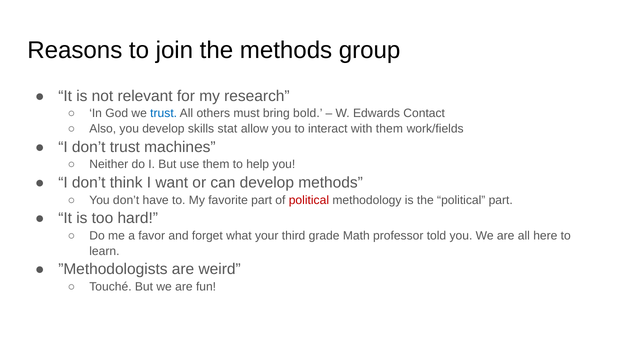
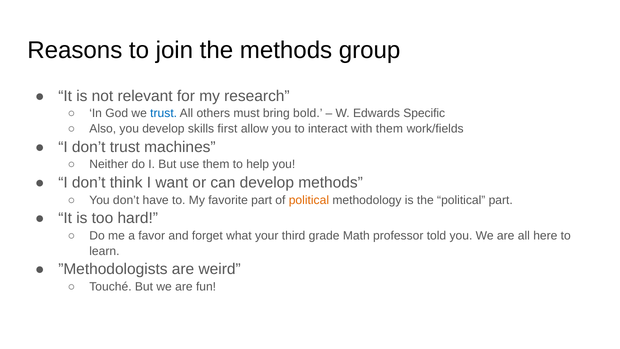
Contact: Contact -> Specific
stat: stat -> first
political at (309, 200) colour: red -> orange
